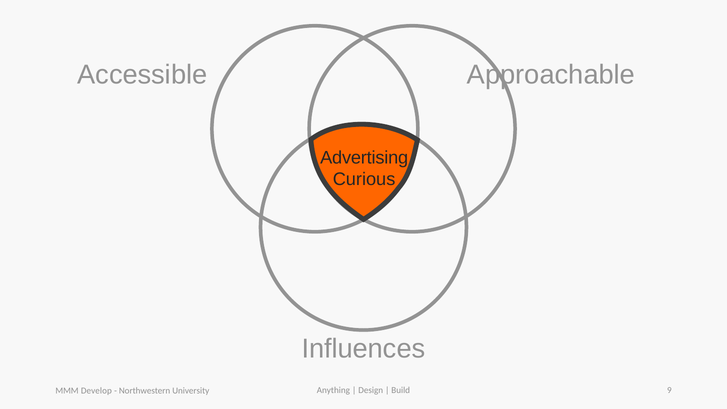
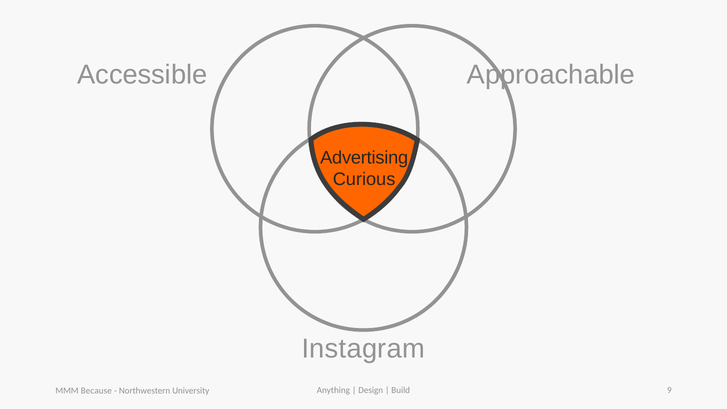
Influences: Influences -> Instagram
Develop: Develop -> Because
